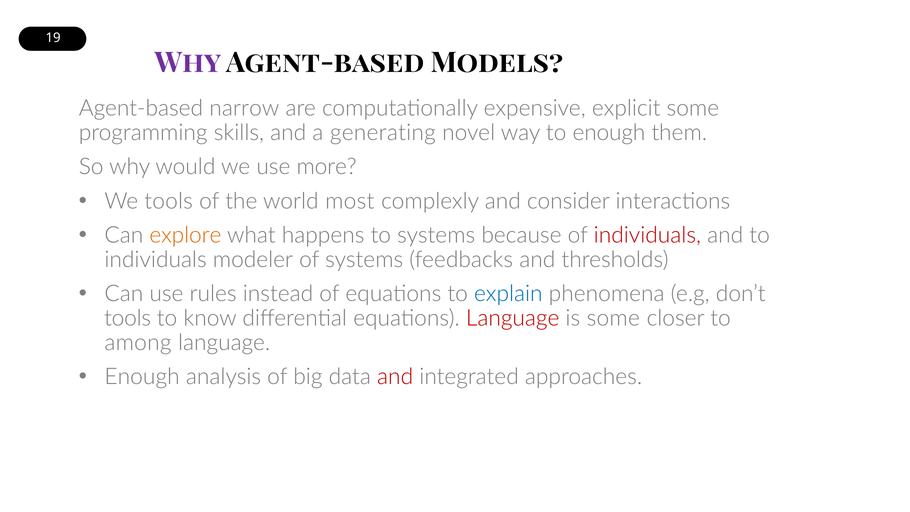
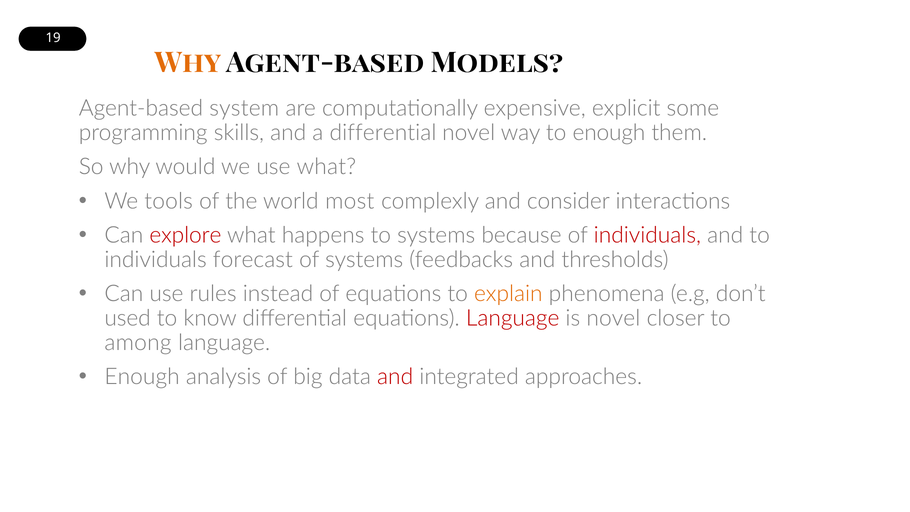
Why at (188, 63) colour: purple -> orange
narrow: narrow -> system
a generating: generating -> differential
use more: more -> what
explore colour: orange -> red
modeler: modeler -> forecast
explain colour: blue -> orange
tools at (128, 318): tools -> used
is some: some -> novel
